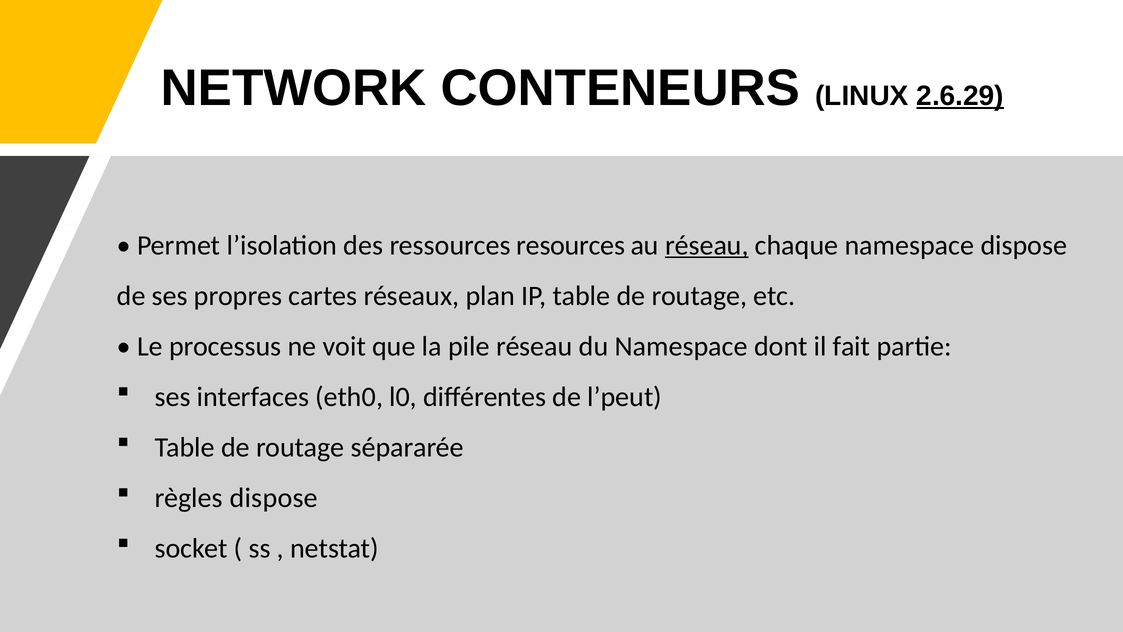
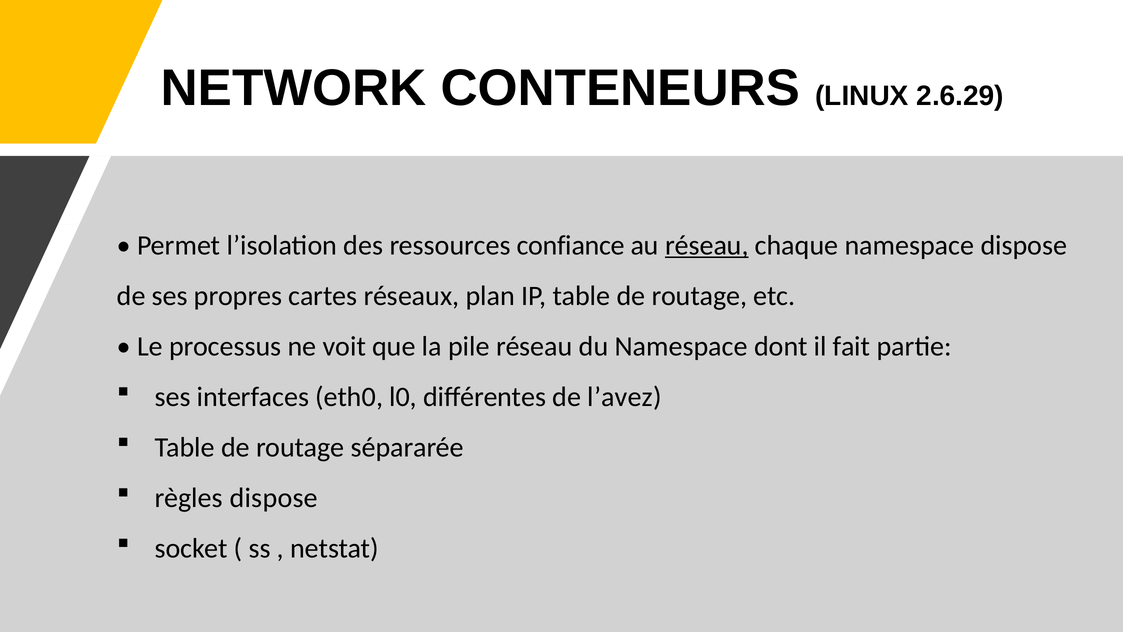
2.6.29 underline: present -> none
resources: resources -> confiance
l’peut: l’peut -> l’avez
